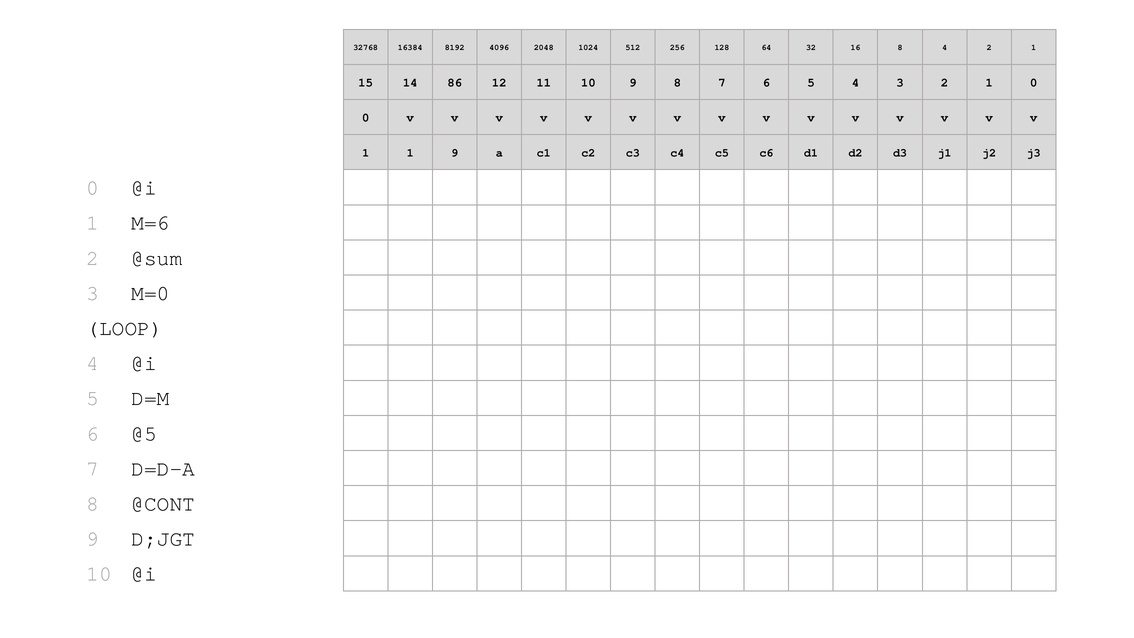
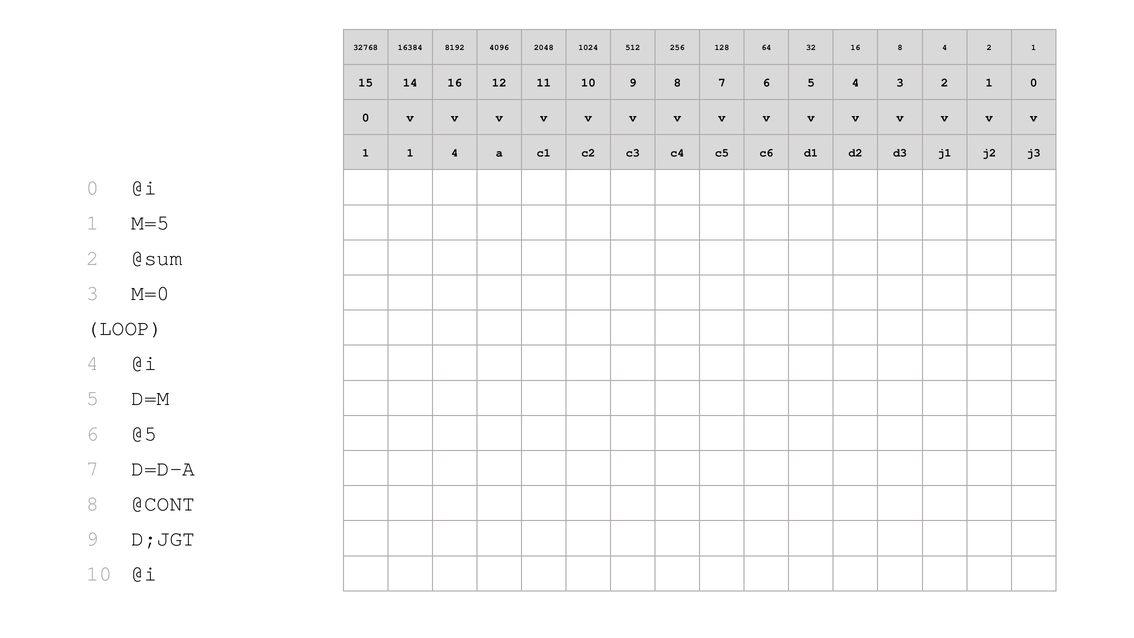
14 86: 86 -> 16
1 9: 9 -> 4
M=6: M=6 -> M=5
